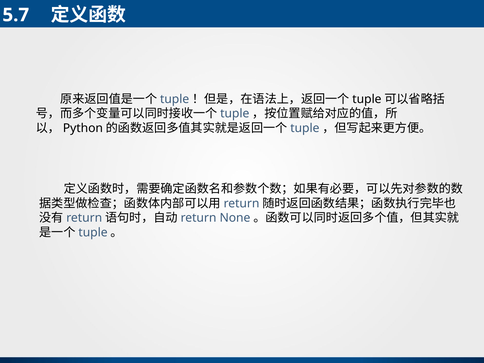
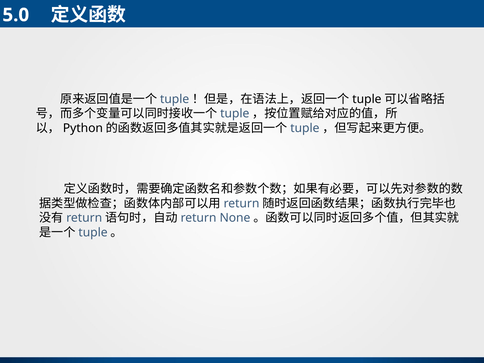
5.7: 5.7 -> 5.0
